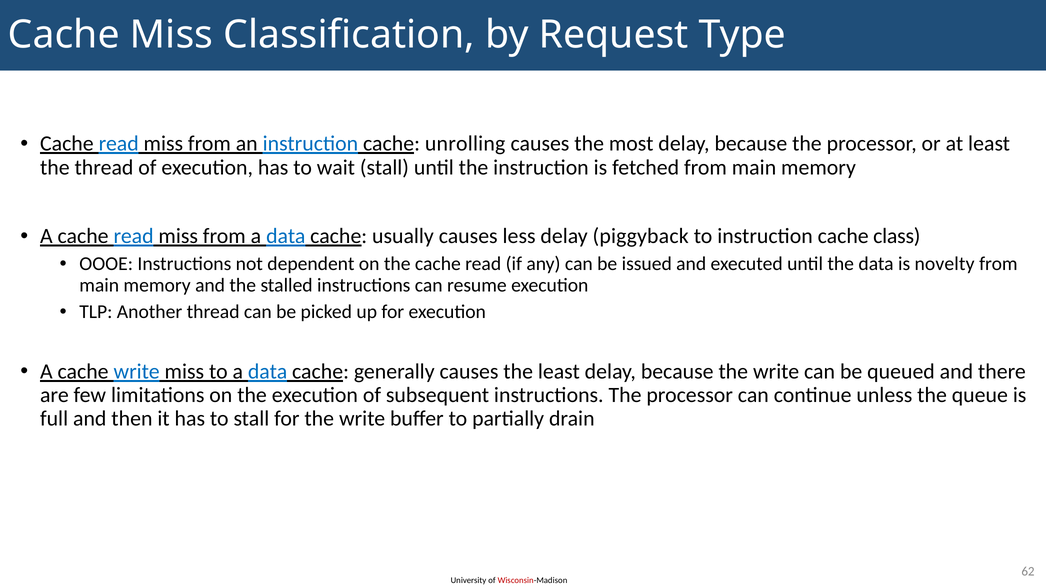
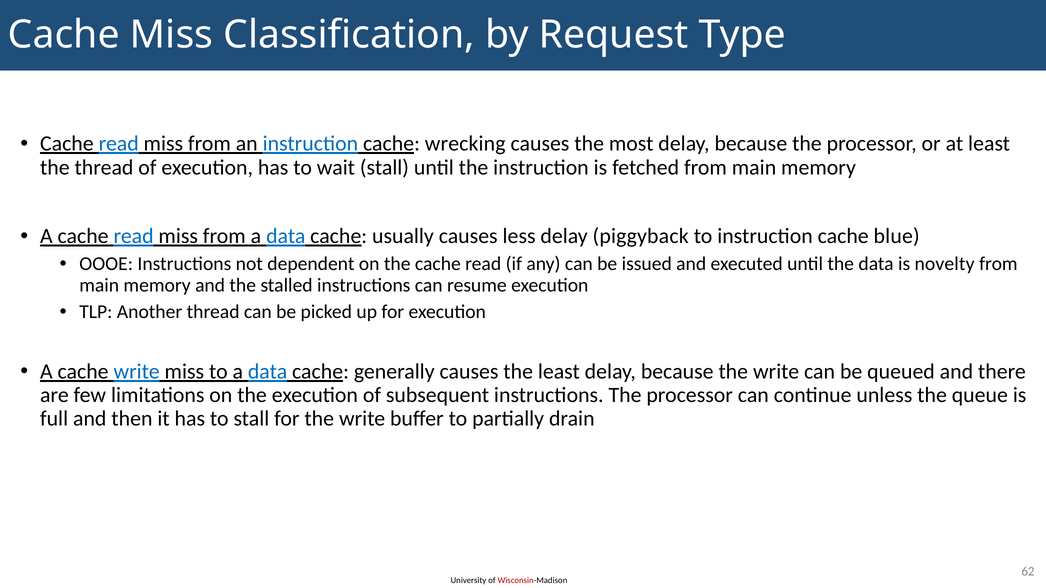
unrolling: unrolling -> wrecking
class: class -> blue
